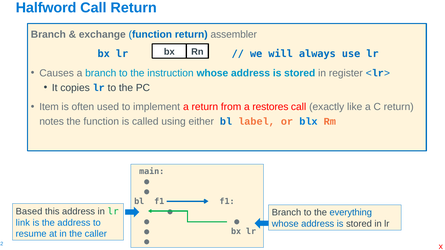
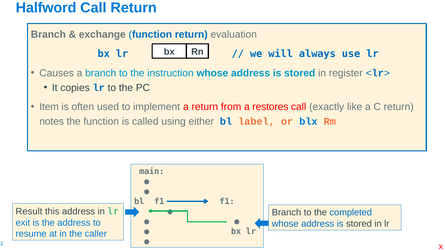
assembler: assembler -> evaluation
Based: Based -> Result
everything: everything -> completed
link: link -> exit
